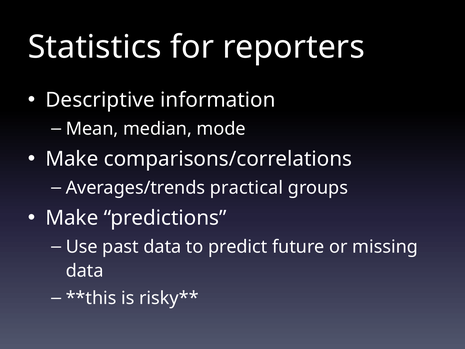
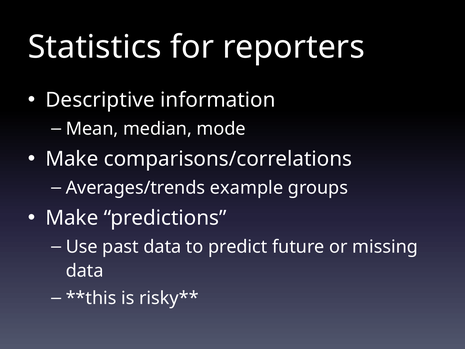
practical: practical -> example
